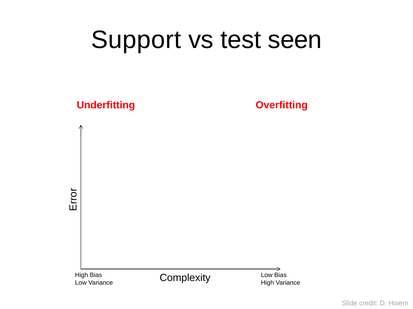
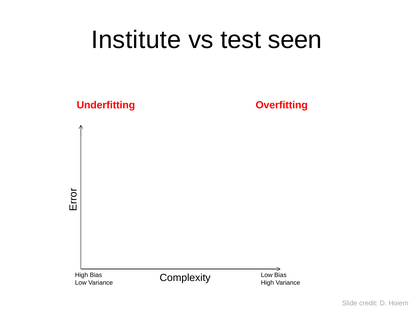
Support: Support -> Institute
